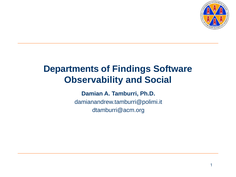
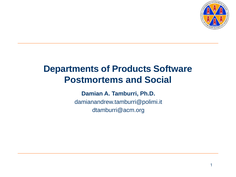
Findings: Findings -> Products
Observability: Observability -> Postmortems
